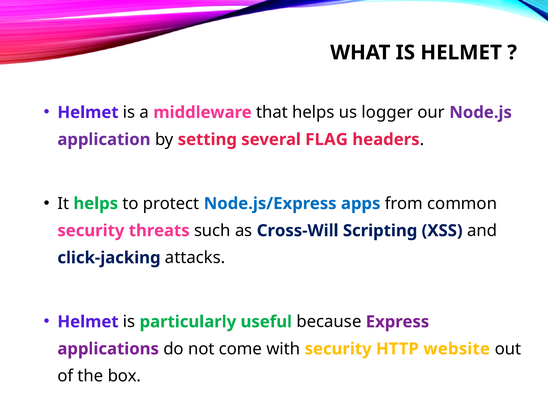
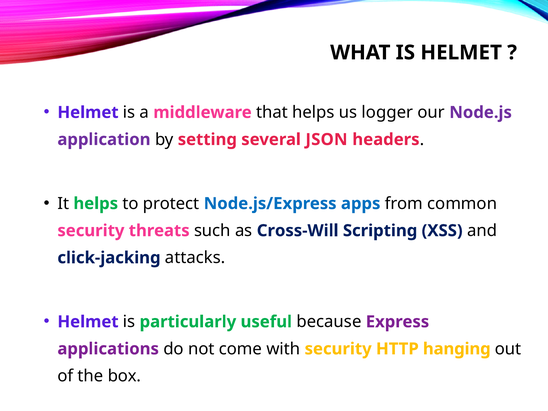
FLAG: FLAG -> JSON
website: website -> hanging
